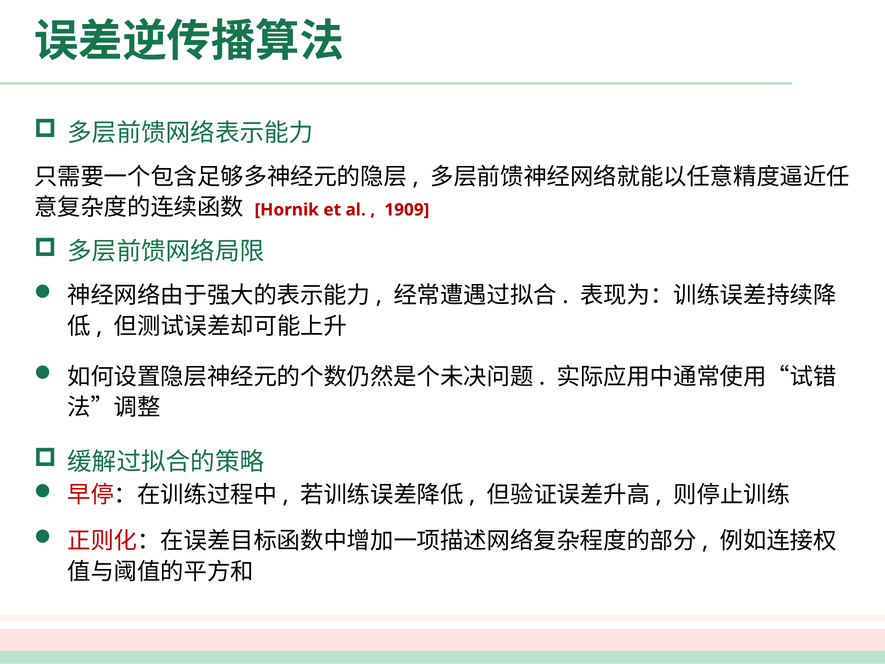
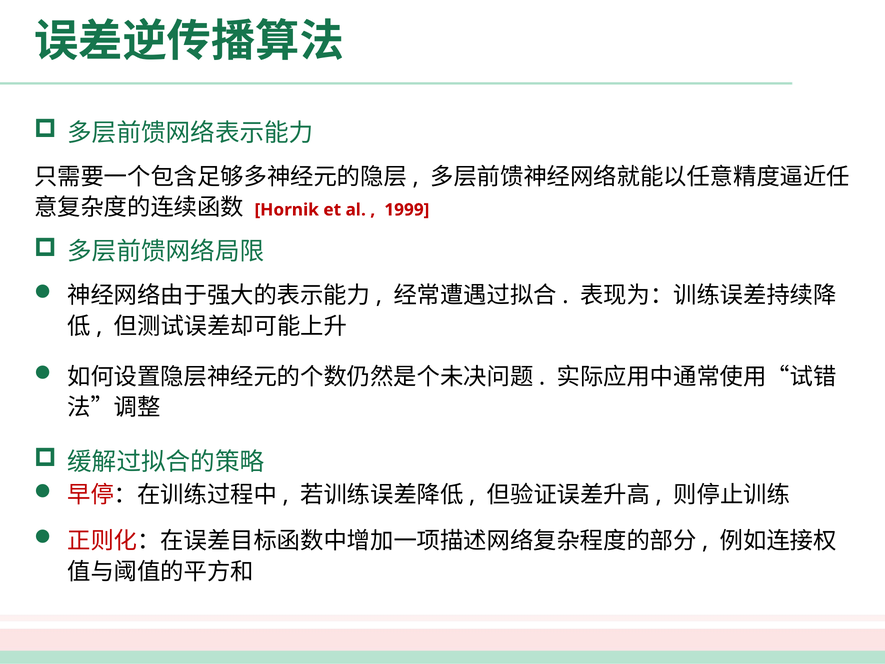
1909: 1909 -> 1999
